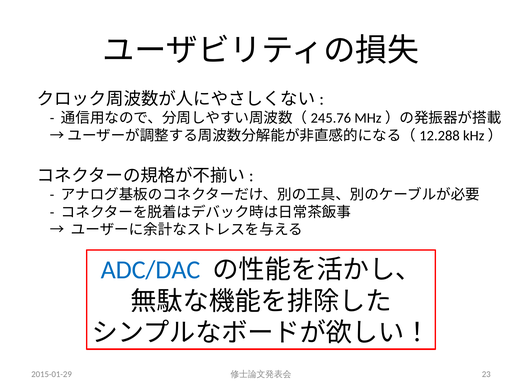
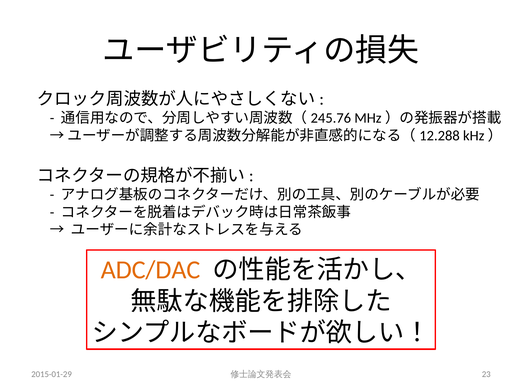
ADC/DAC colour: blue -> orange
